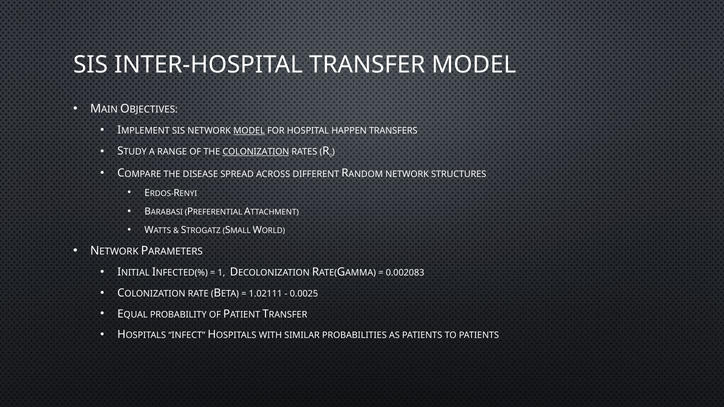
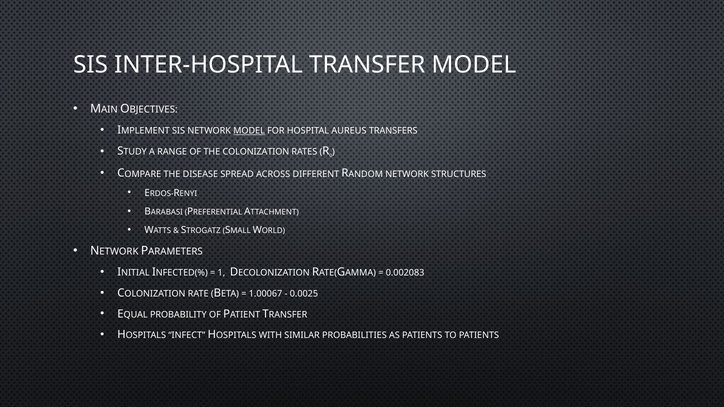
HAPPEN: HAPPEN -> AUREUS
COLONIZATION at (256, 152) underline: present -> none
1.02111: 1.02111 -> 1.00067
